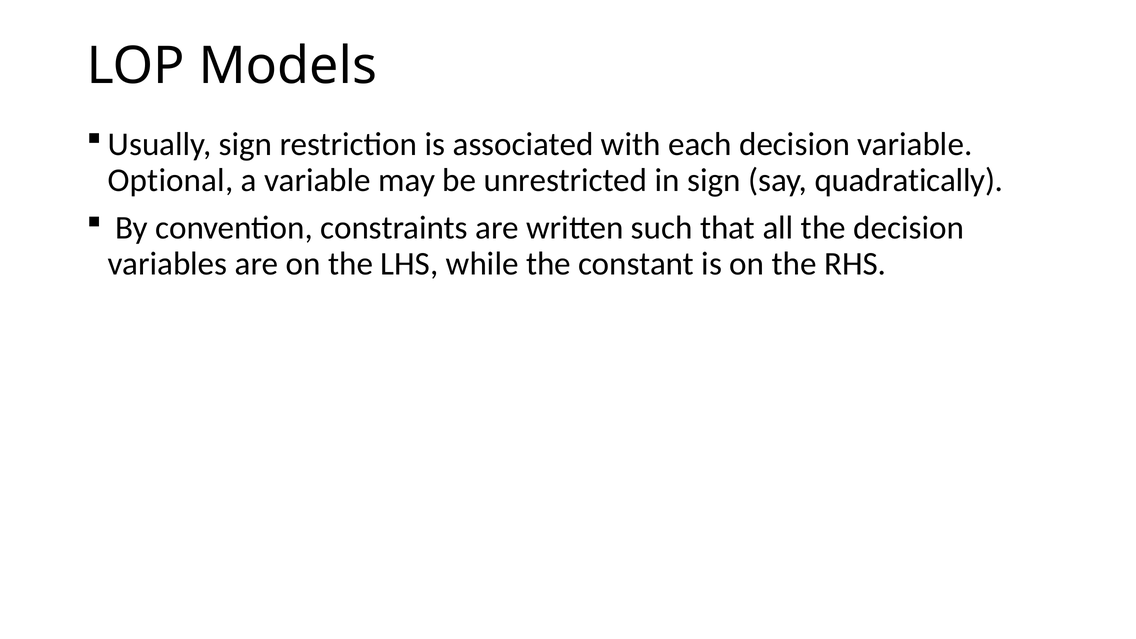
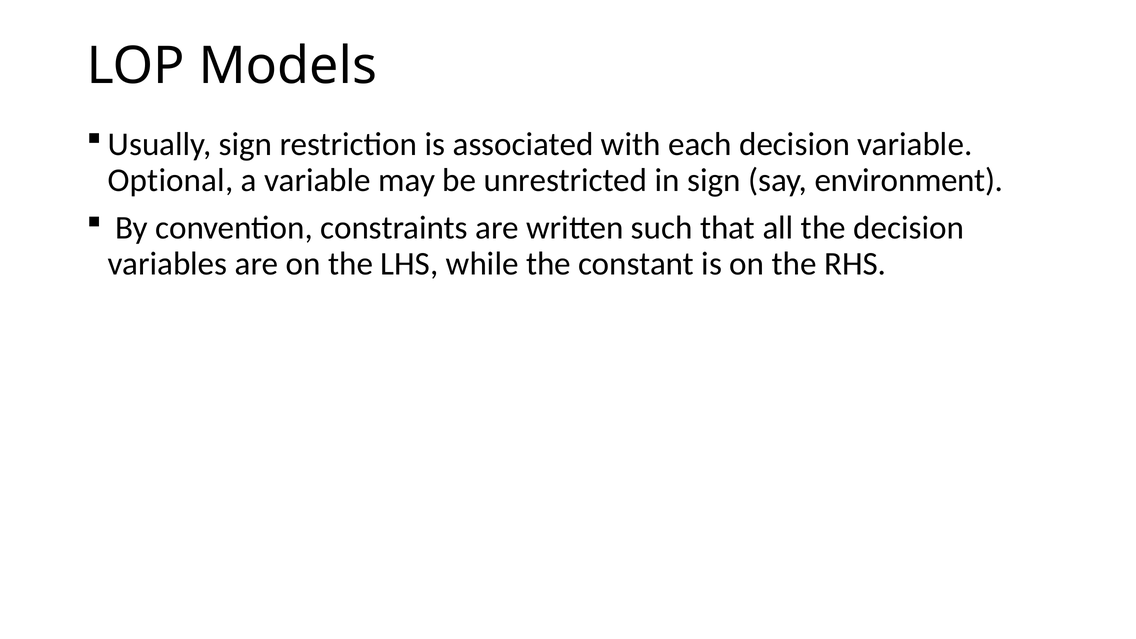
quadratically: quadratically -> environment
